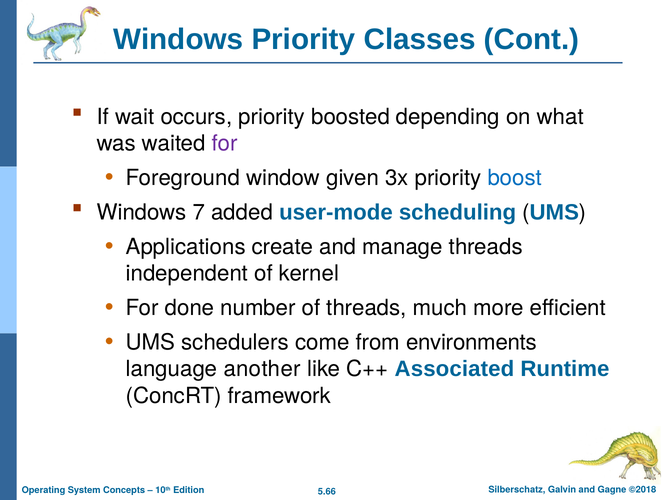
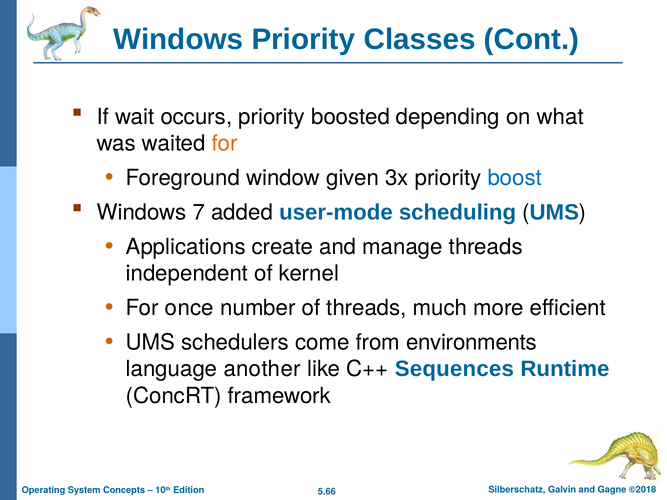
for at (225, 144) colour: purple -> orange
done: done -> once
Associated: Associated -> Sequences
